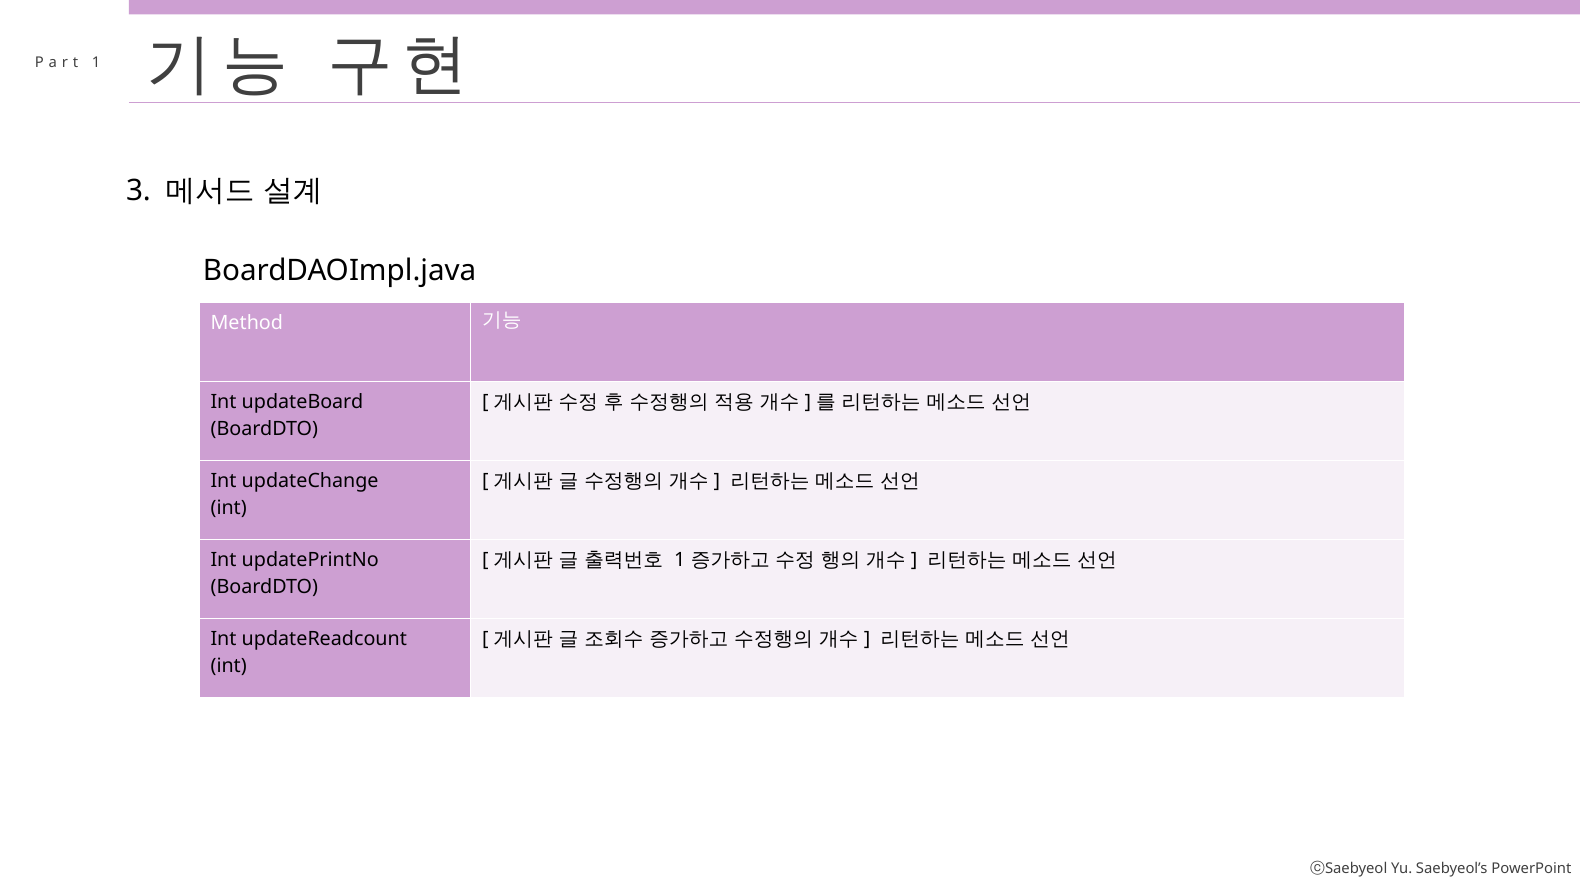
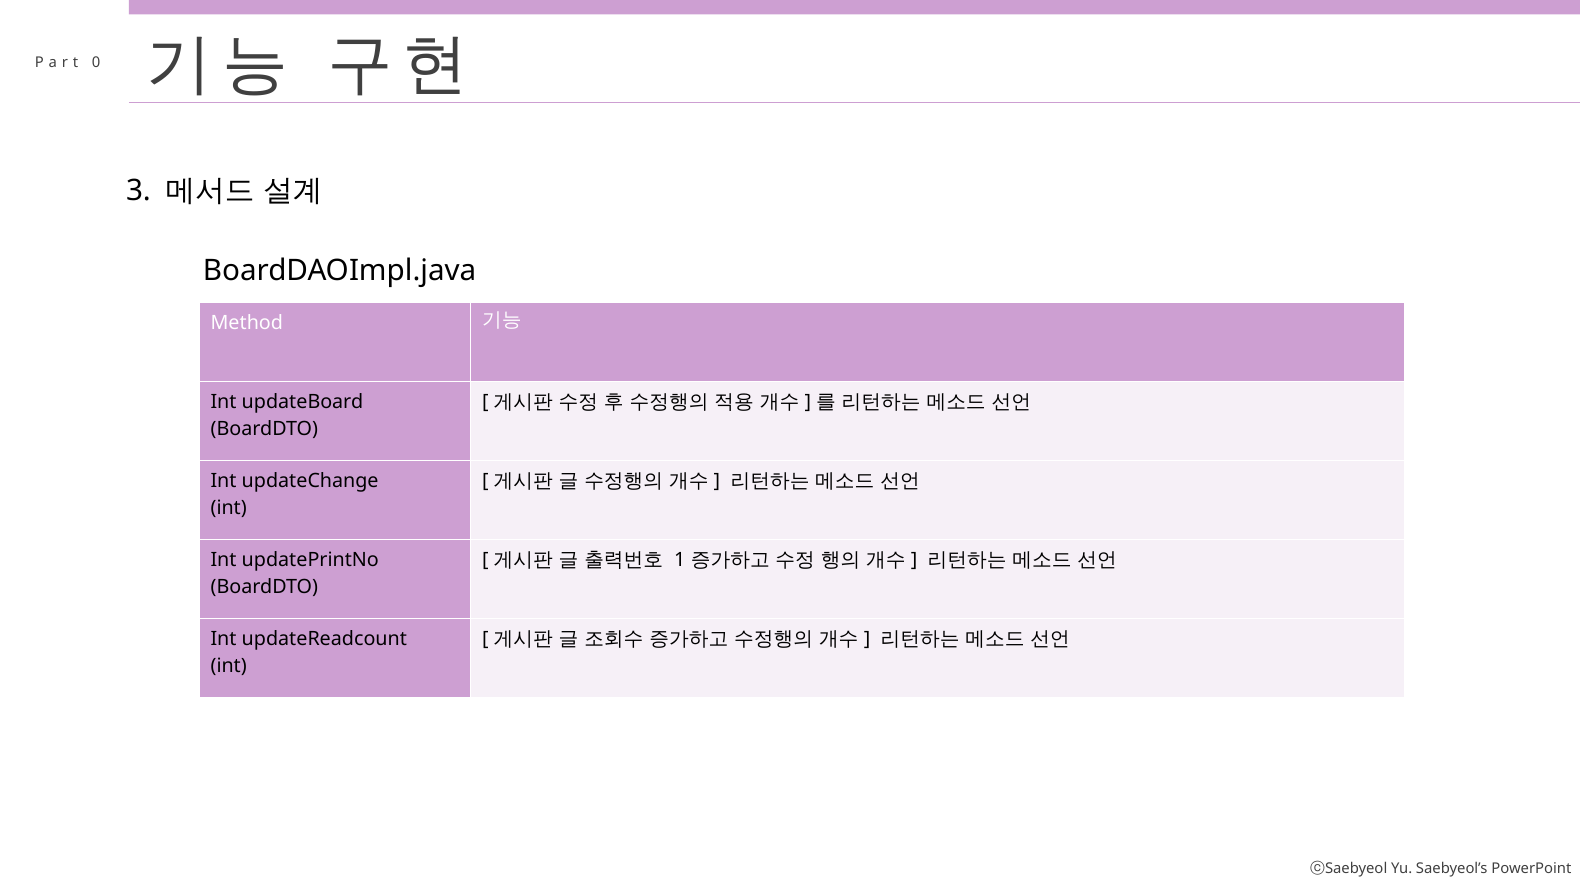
1 at (96, 63): 1 -> 0
